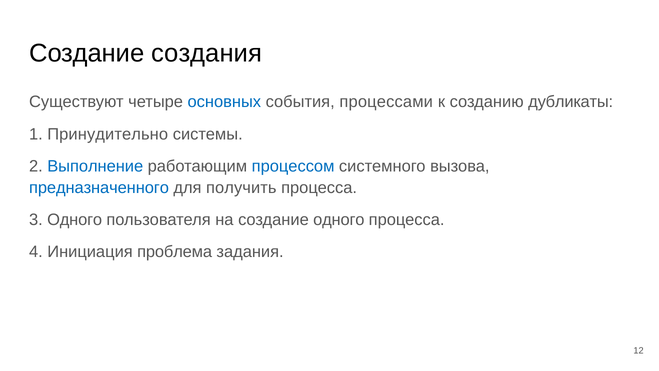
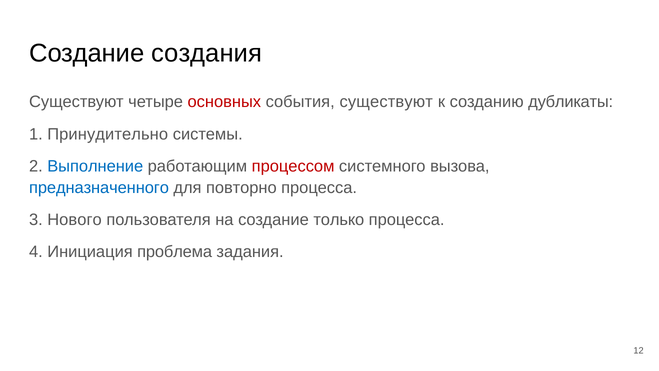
основных colour: blue -> red
события процессами: процессами -> существуют
процессом colour: blue -> red
получить: получить -> повторно
3 Одного: Одного -> Нового
создание одного: одного -> только
